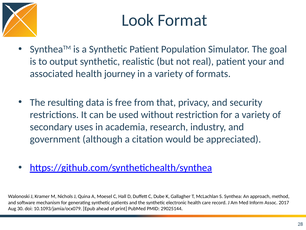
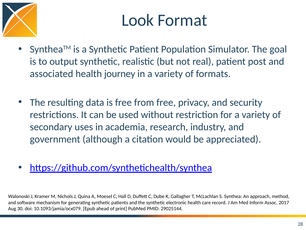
your: your -> post
from that: that -> free
